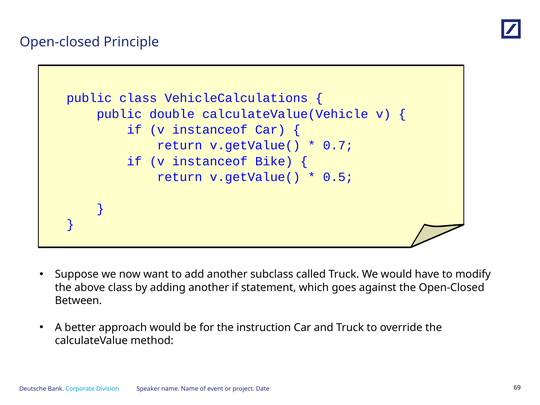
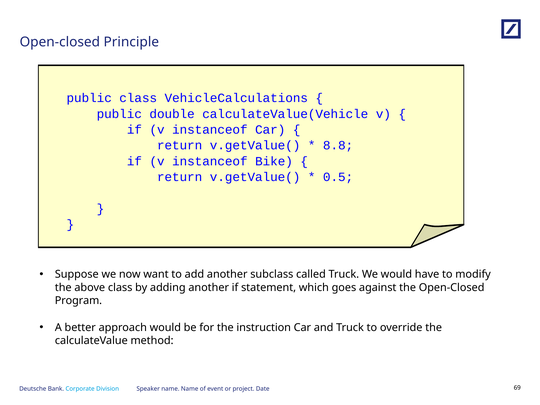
0.7: 0.7 -> 8.8
Between: Between -> Program
